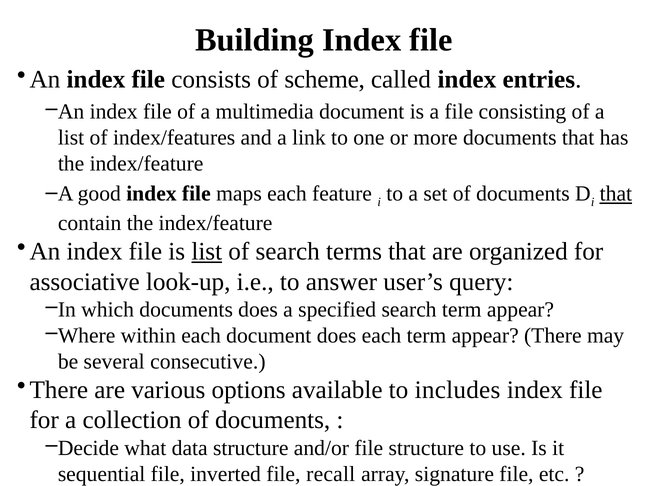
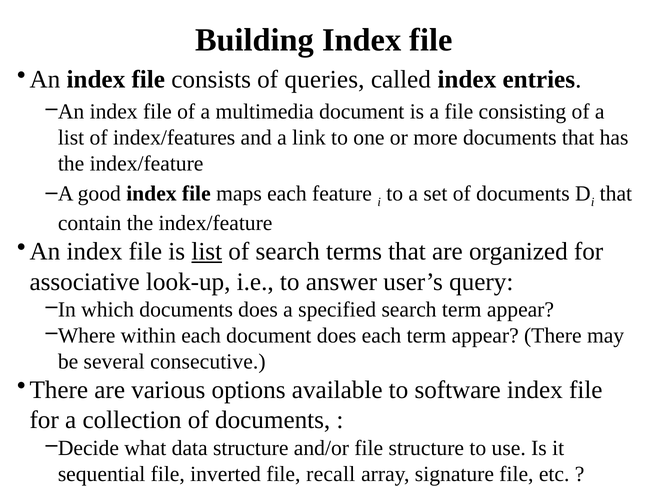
scheme: scheme -> queries
that at (616, 194) underline: present -> none
includes: includes -> software
